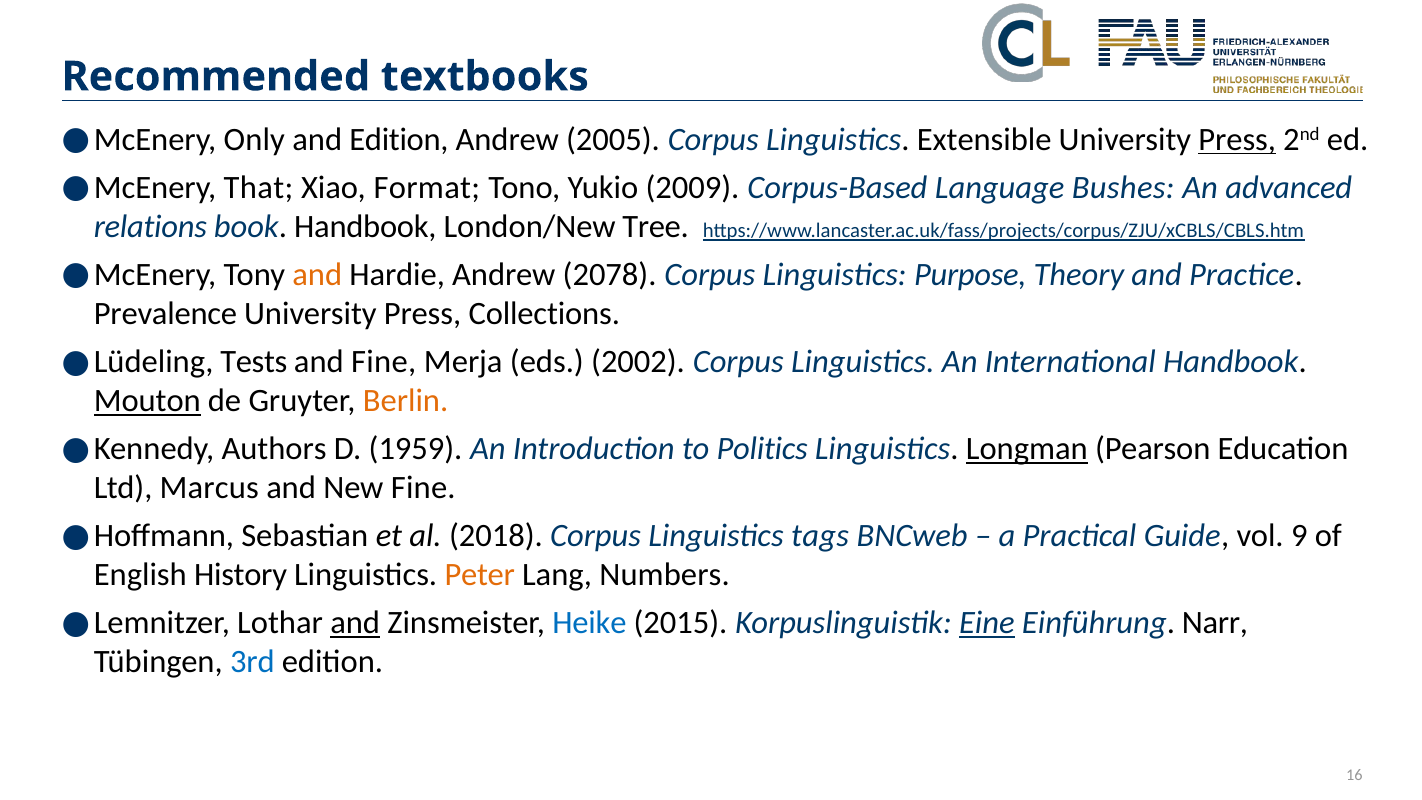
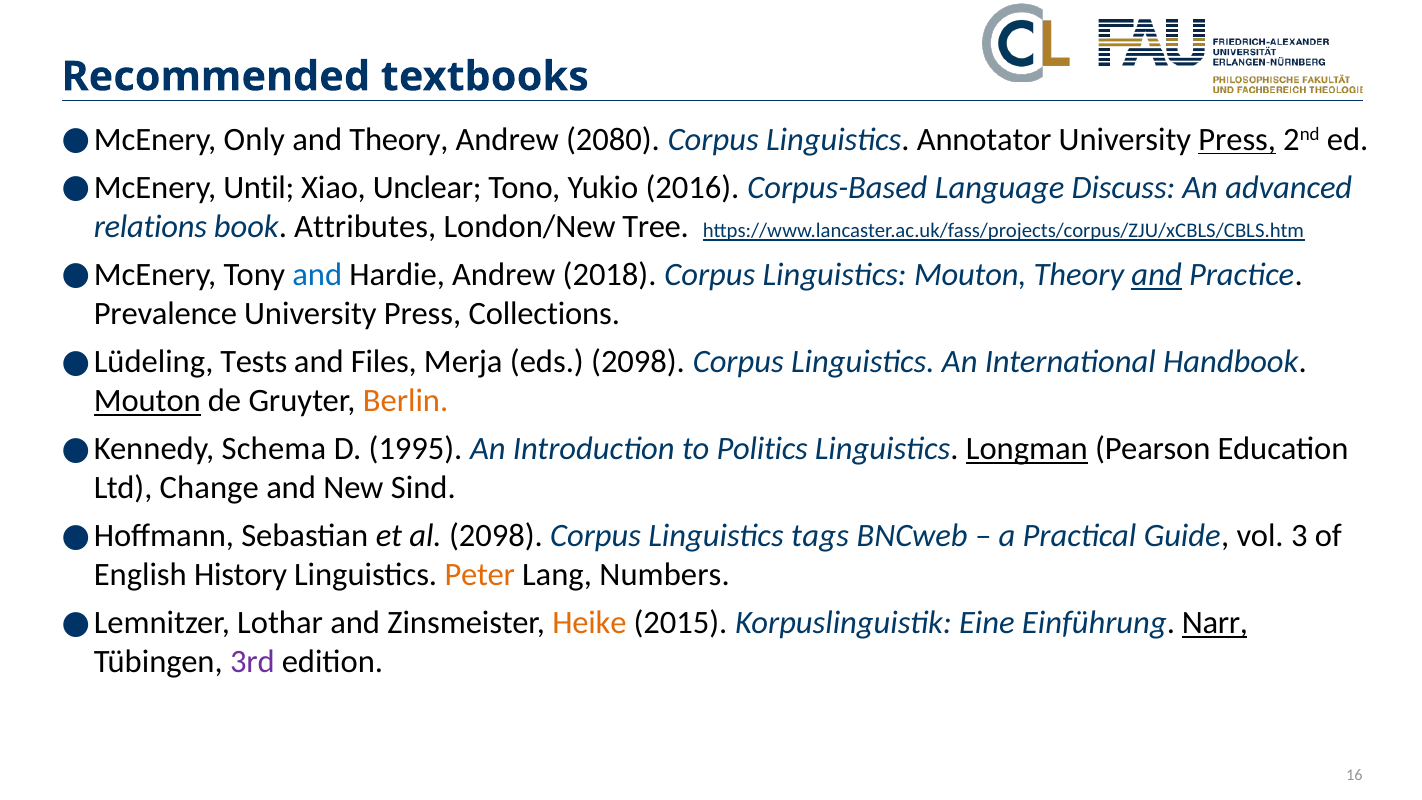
and Edition: Edition -> Theory
2005: 2005 -> 2080
Extensible: Extensible -> Annotator
That: That -> Until
Format: Format -> Unclear
2009: 2009 -> 2016
Bushes: Bushes -> Discuss
book Handbook: Handbook -> Attributes
and at (317, 275) colour: orange -> blue
2078: 2078 -> 2018
Linguistics Purpose: Purpose -> Mouton
and at (1157, 275) underline: none -> present
and Fine: Fine -> Files
eds 2002: 2002 -> 2098
Authors: Authors -> Schema
1959: 1959 -> 1995
Marcus: Marcus -> Change
New Fine: Fine -> Sind
al 2018: 2018 -> 2098
9: 9 -> 3
and at (355, 623) underline: present -> none
Heike colour: blue -> orange
Eine underline: present -> none
Narr underline: none -> present
3rd colour: blue -> purple
